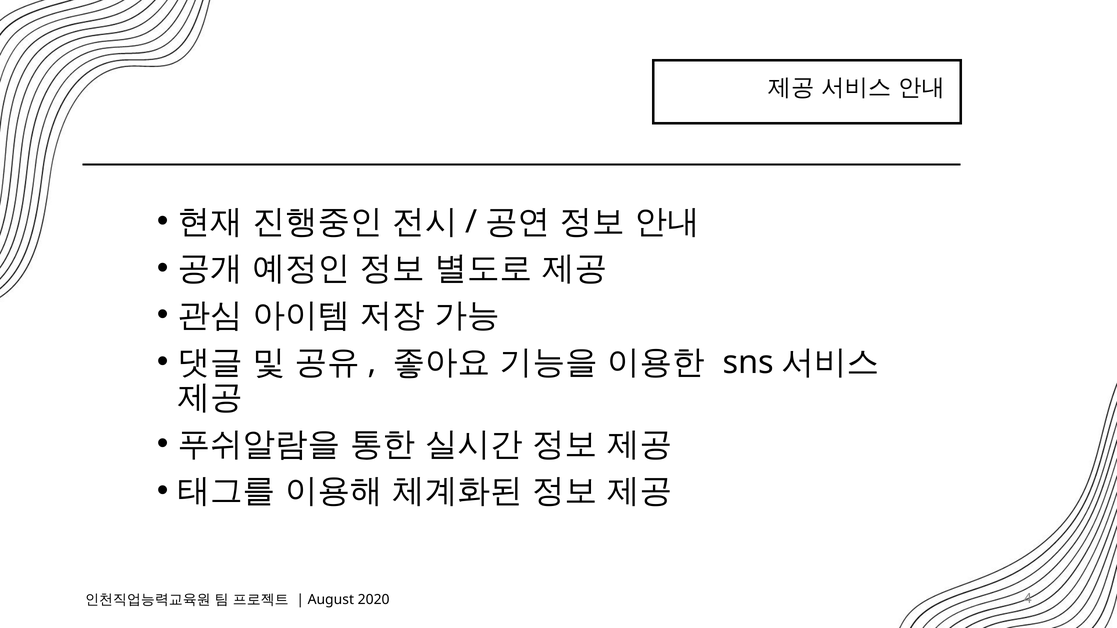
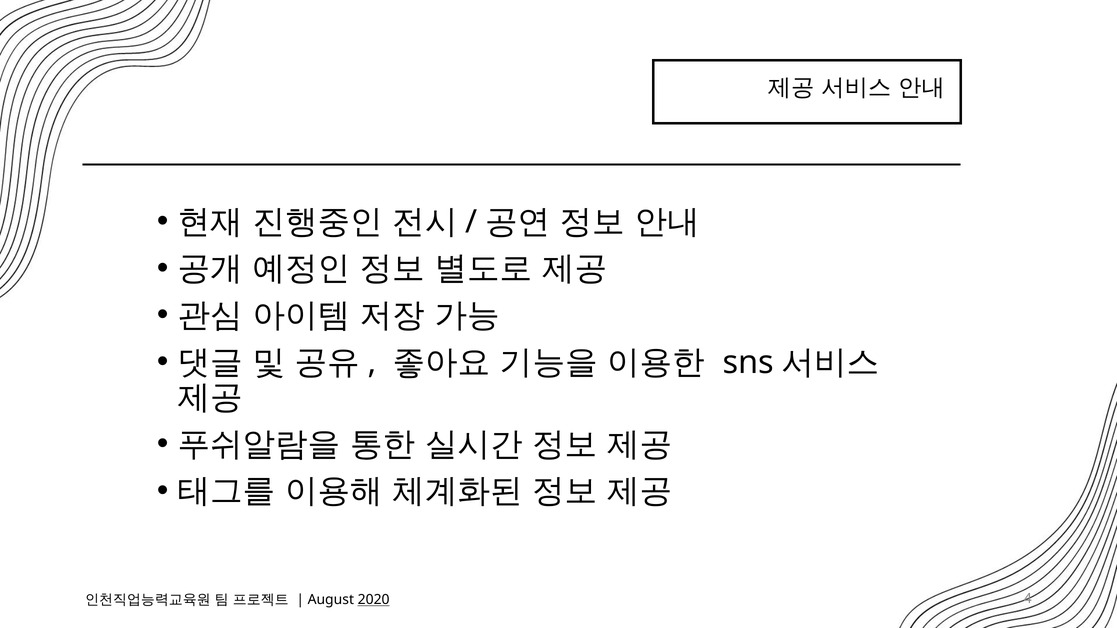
2020 underline: none -> present
